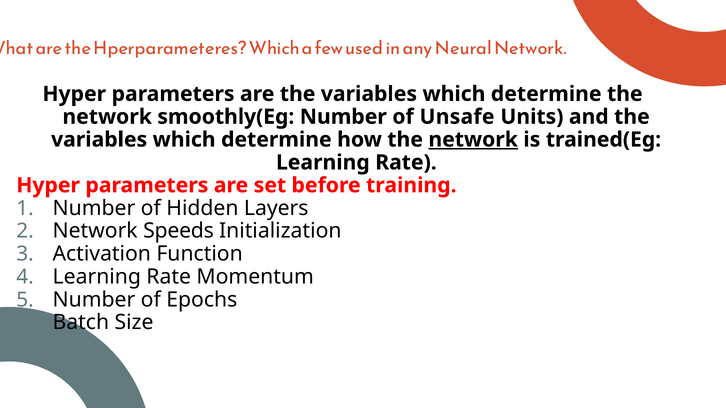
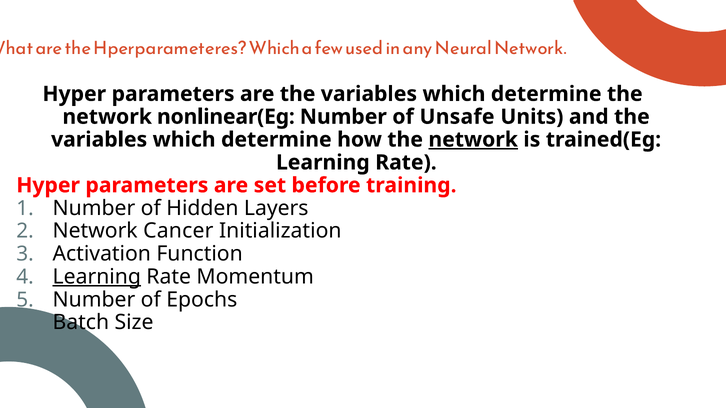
smoothly(Eg: smoothly(Eg -> nonlinear(Eg
Speeds: Speeds -> Cancer
Learning at (97, 277) underline: none -> present
